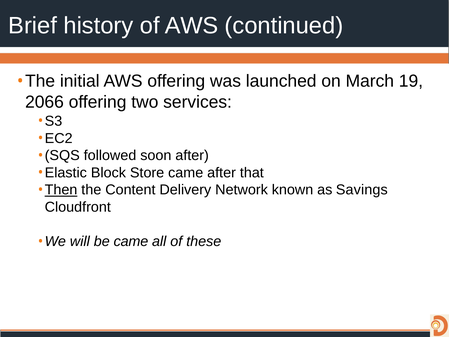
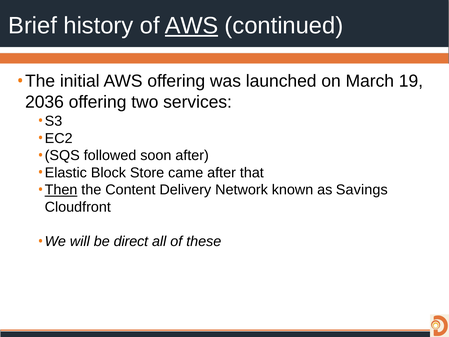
AWS at (192, 26) underline: none -> present
2066: 2066 -> 2036
be came: came -> direct
